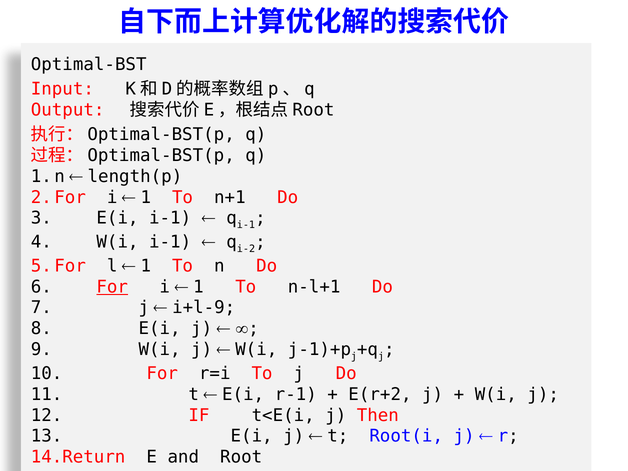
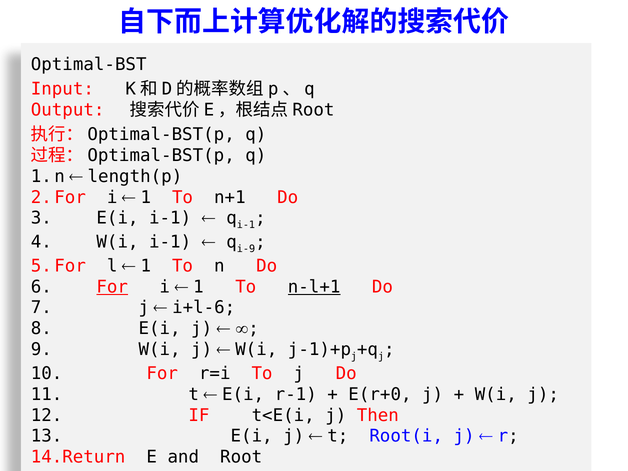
i-2: i-2 -> i-9
n-l+1 underline: none -> present
i+l-9: i+l-9 -> i+l-6
E(r+2: E(r+2 -> E(r+0
